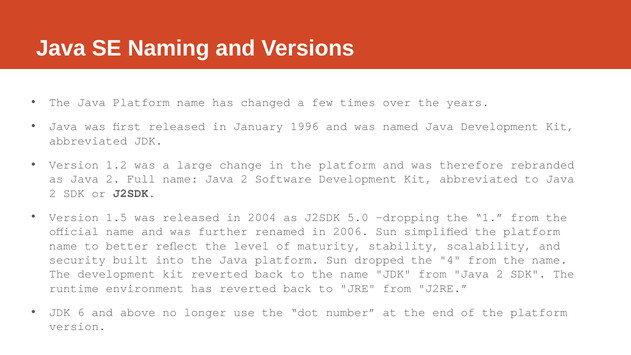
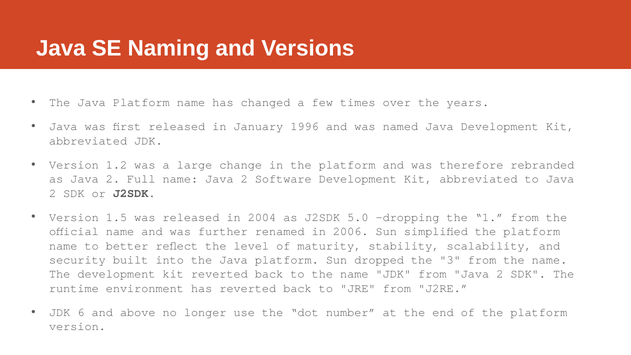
4: 4 -> 3
